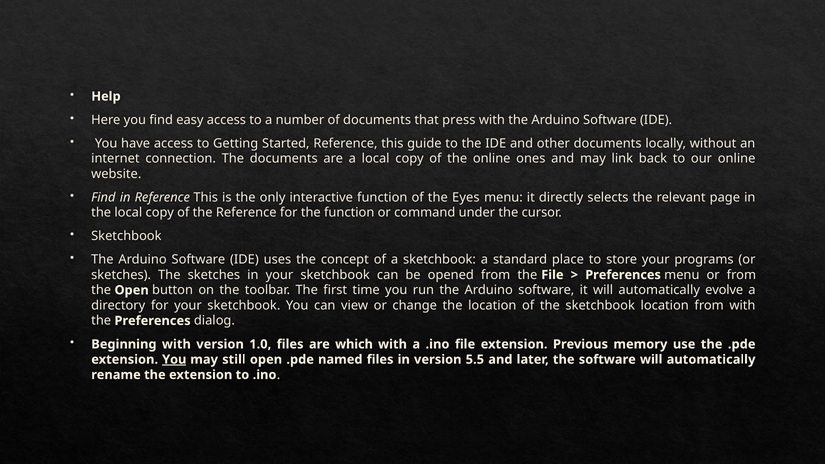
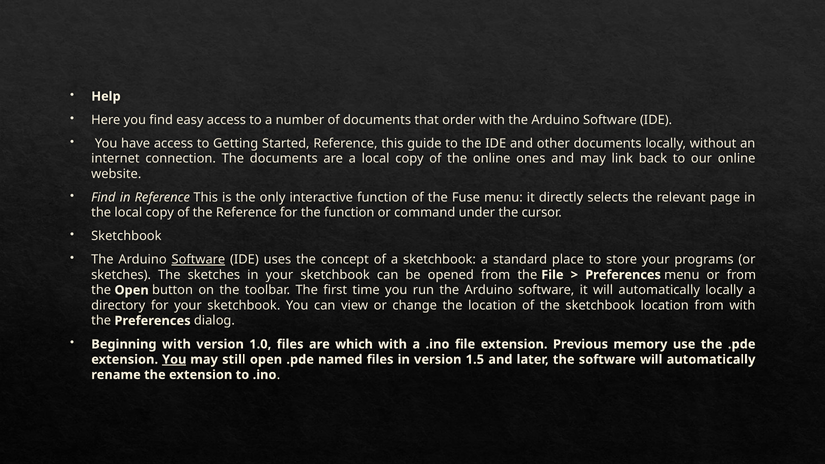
press: press -> order
Eyes: Eyes -> Fuse
Software at (198, 260) underline: none -> present
automatically evolve: evolve -> locally
5.5: 5.5 -> 1.5
